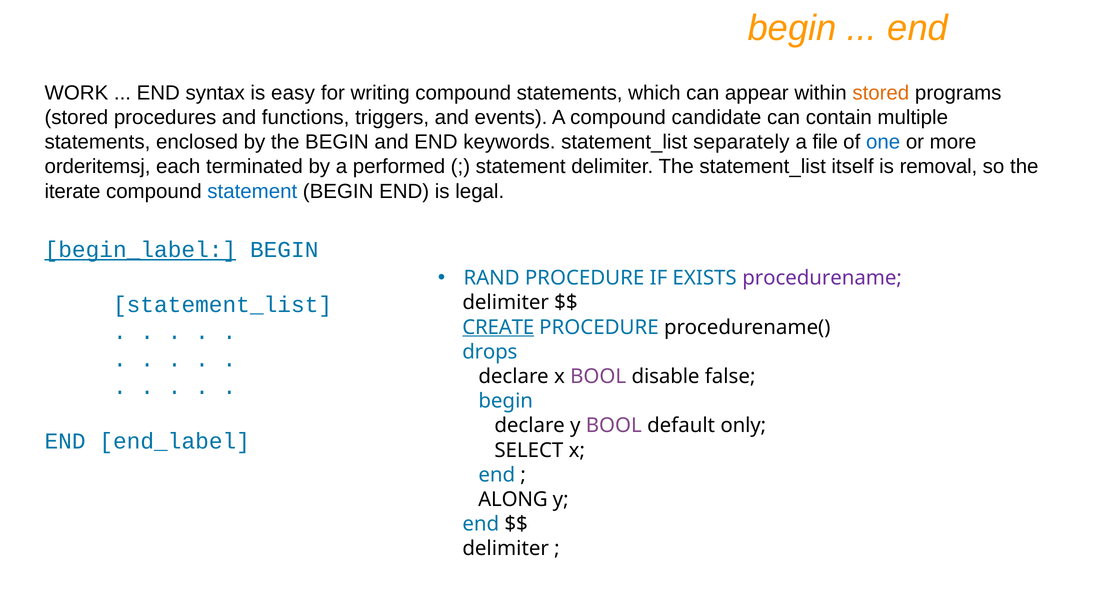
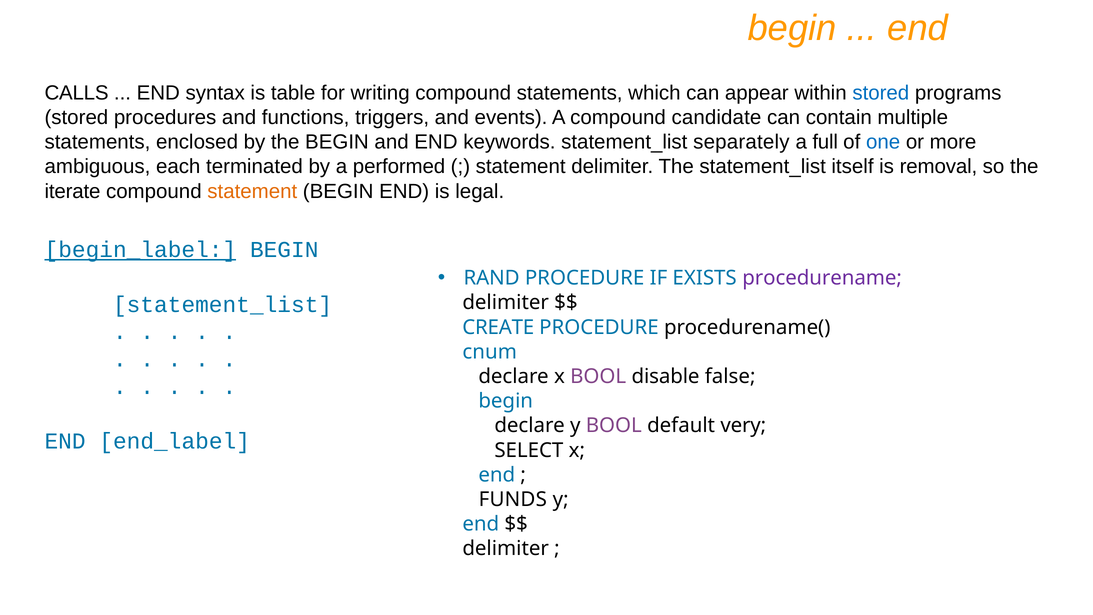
WORK: WORK -> CALLS
easy: easy -> table
stored at (881, 93) colour: orange -> blue
file: file -> full
orderitemsj: orderitemsj -> ambiguous
statement at (252, 191) colour: blue -> orange
CREATE underline: present -> none
drops: drops -> cnum
only: only -> very
ALONG: ALONG -> FUNDS
